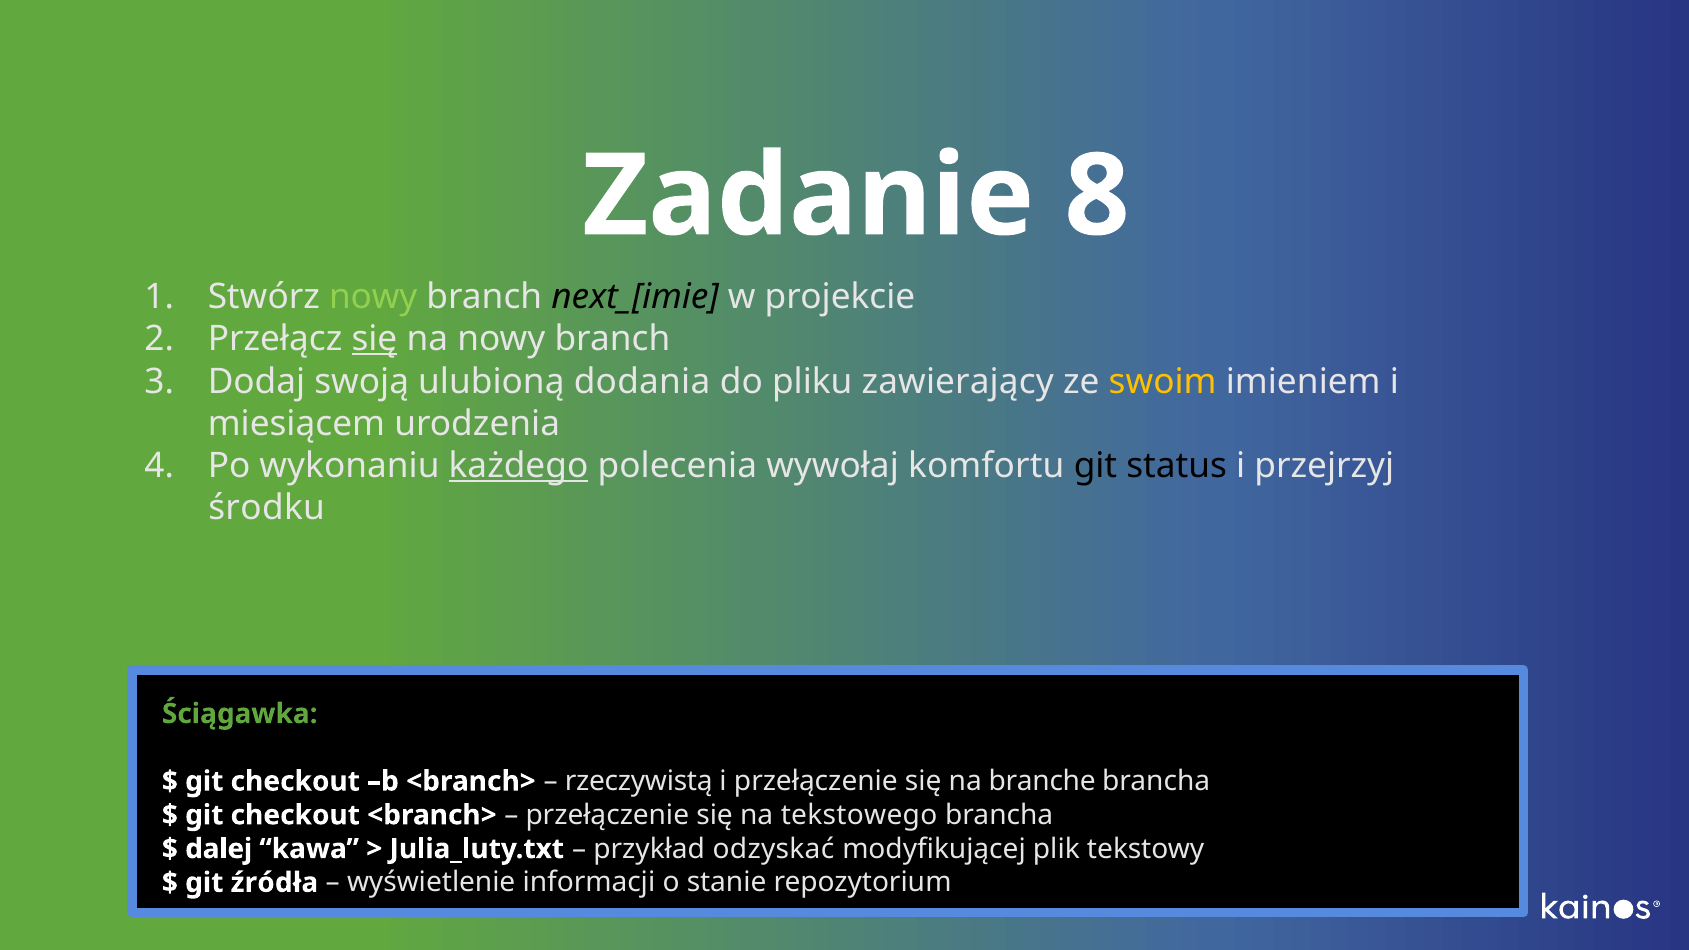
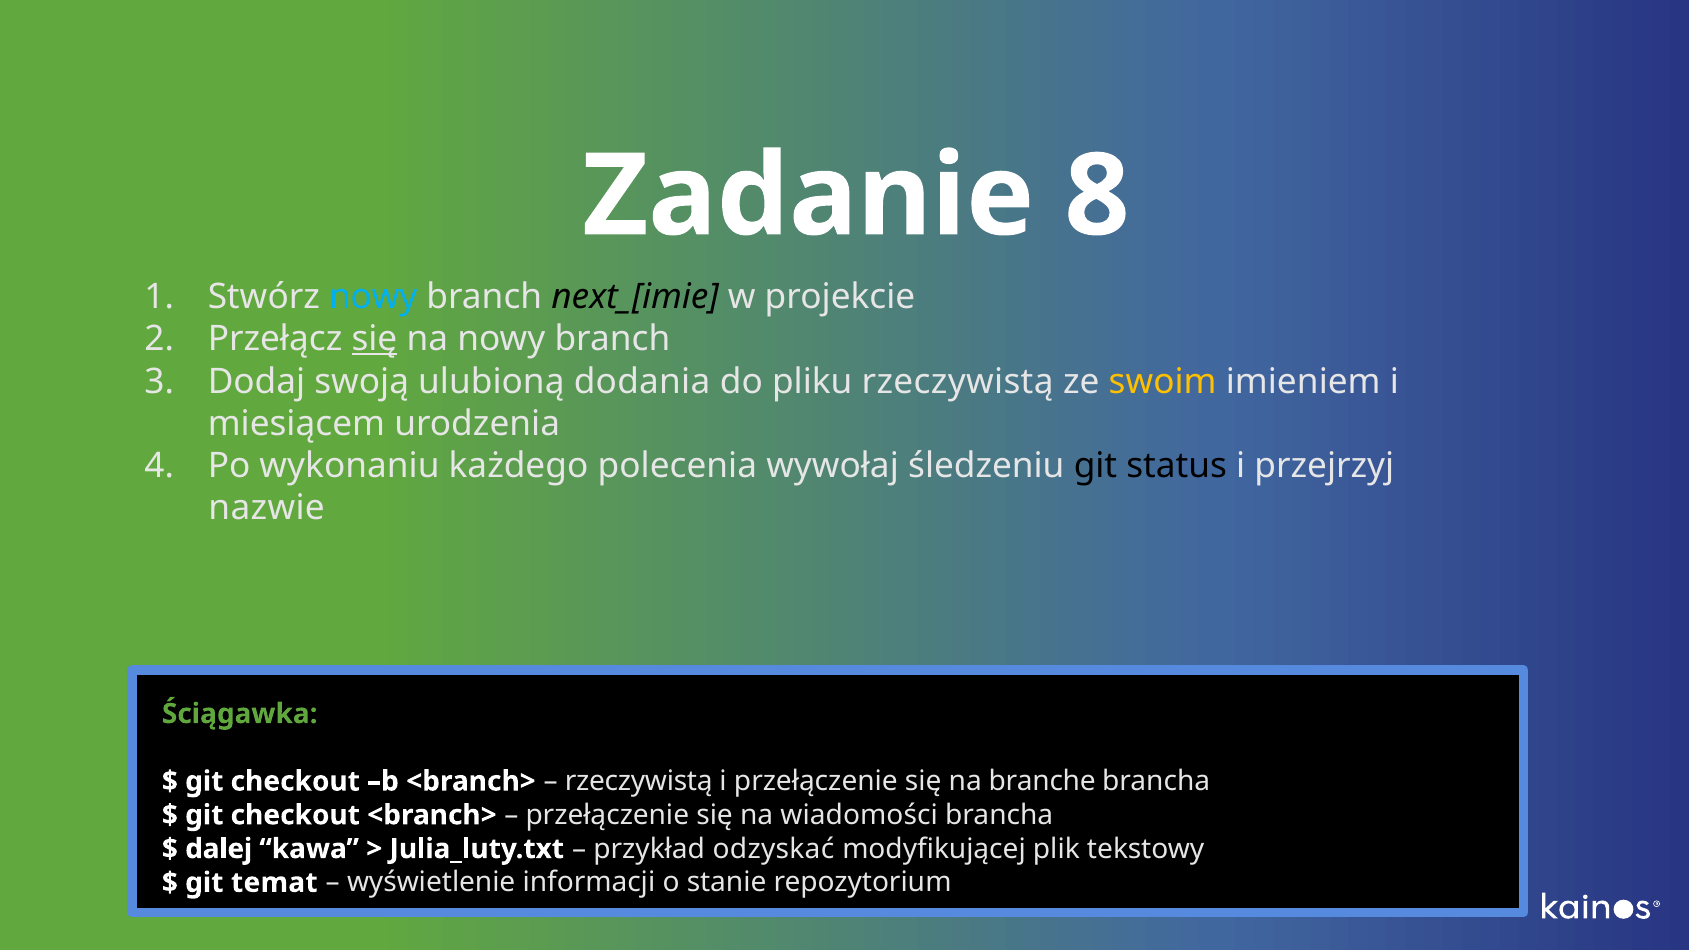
nowy at (373, 297) colour: light green -> light blue
pliku zawierający: zawierający -> rzeczywistą
każdego underline: present -> none
komfortu: komfortu -> śledzeniu
środku: środku -> nazwie
tekstowego: tekstowego -> wiadomości
źródła: źródła -> temat
